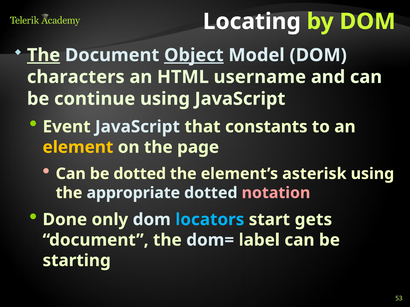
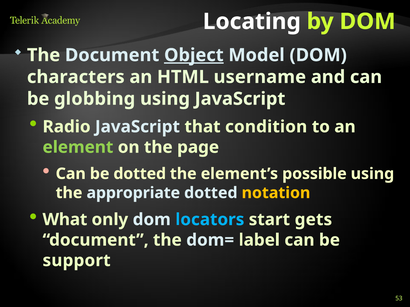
The at (44, 55) underline: present -> none
continue: continue -> globbing
Event: Event -> Radio
constants: constants -> condition
element colour: yellow -> light green
asterisk: asterisk -> possible
notation colour: pink -> yellow
Done: Done -> What
starting: starting -> support
